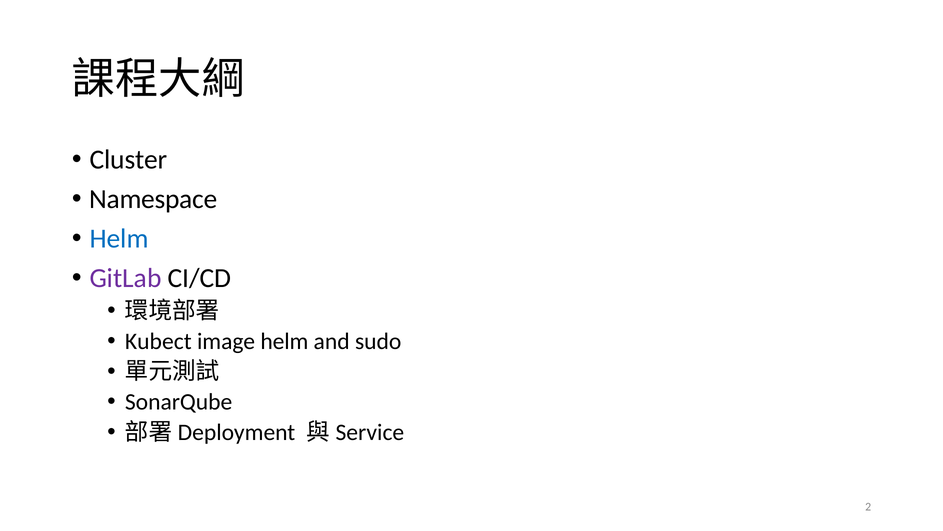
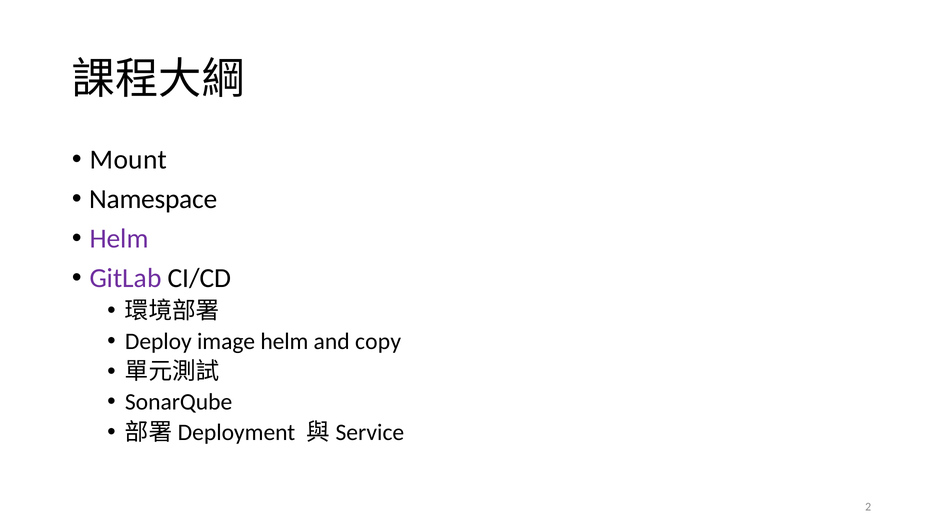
Cluster: Cluster -> Mount
Helm at (119, 239) colour: blue -> purple
Kubect: Kubect -> Deploy
sudo: sudo -> copy
